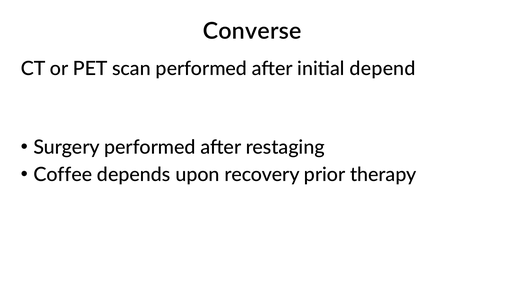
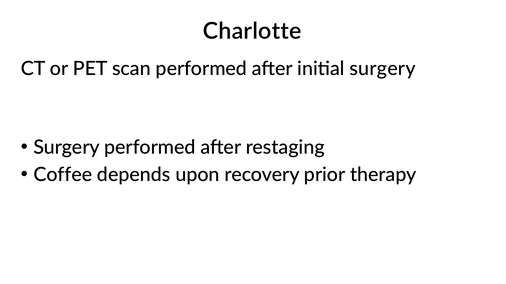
Converse: Converse -> Charlotte
initial depend: depend -> surgery
